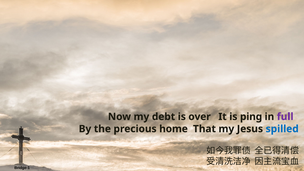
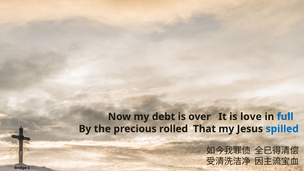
ping: ping -> love
full colour: purple -> blue
home: home -> rolled
